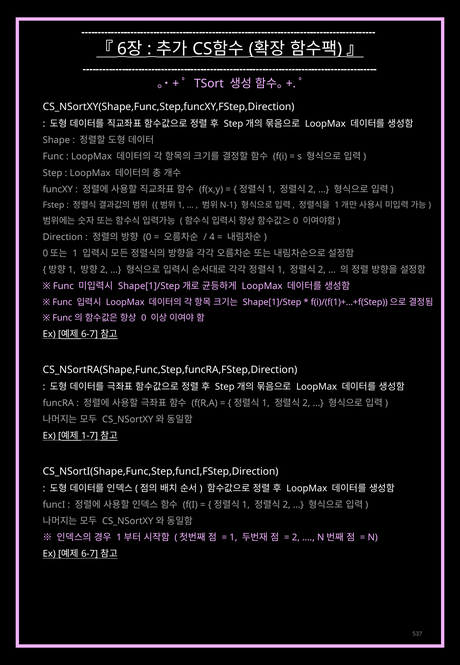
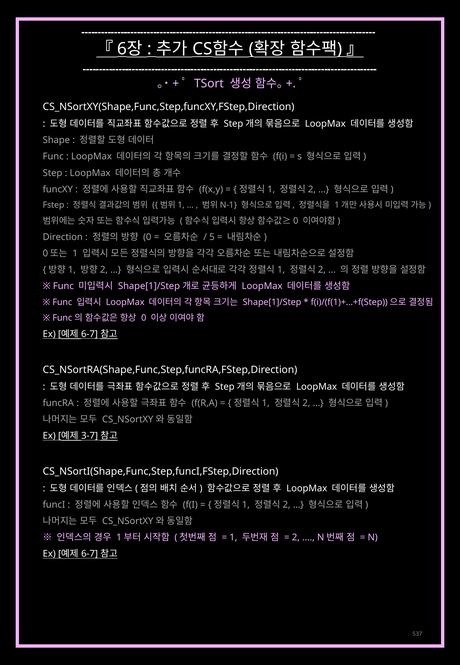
4: 4 -> 5
1-7: 1-7 -> 3-7
